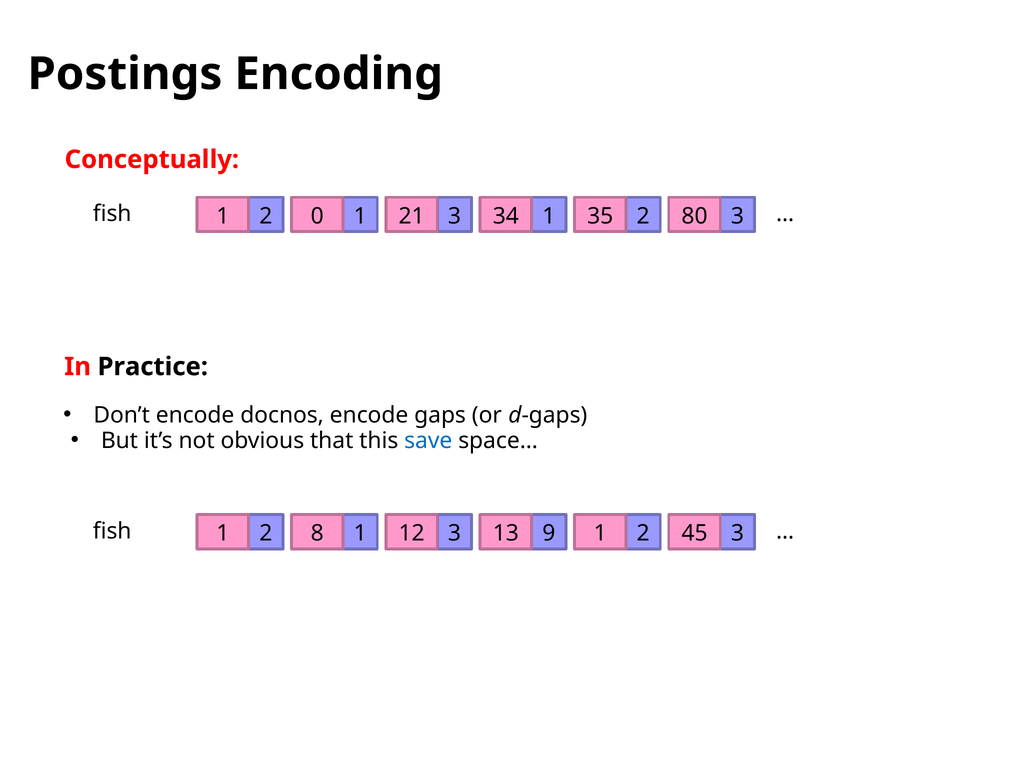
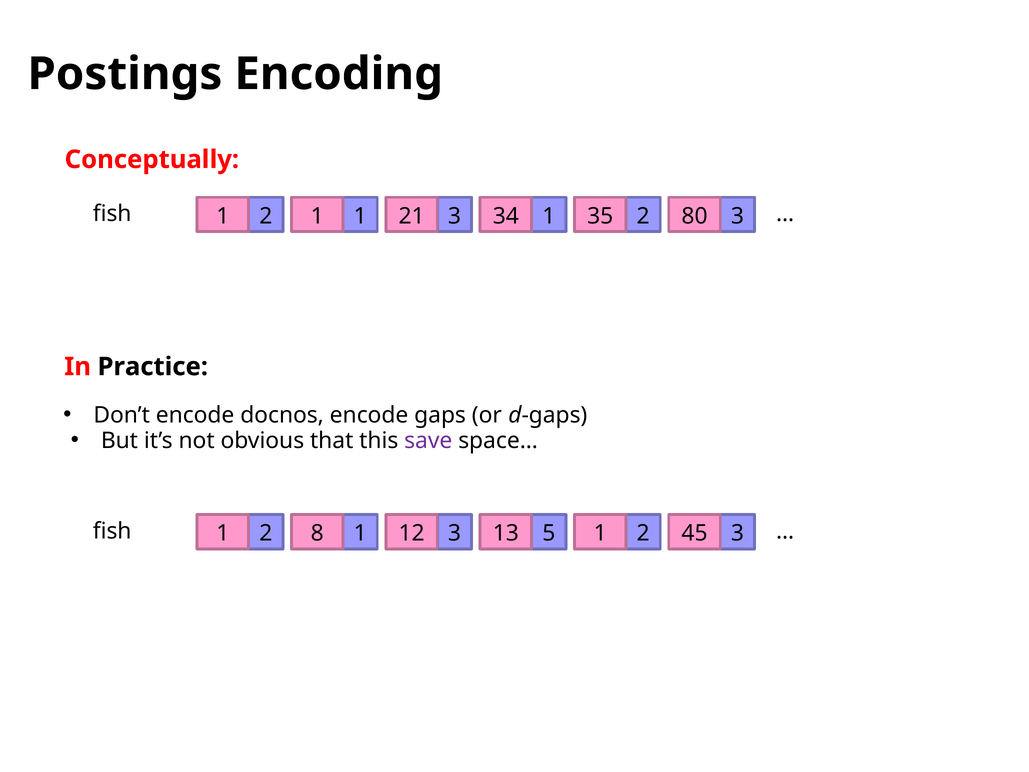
fish 0: 0 -> 1
save colour: blue -> purple
9: 9 -> 5
